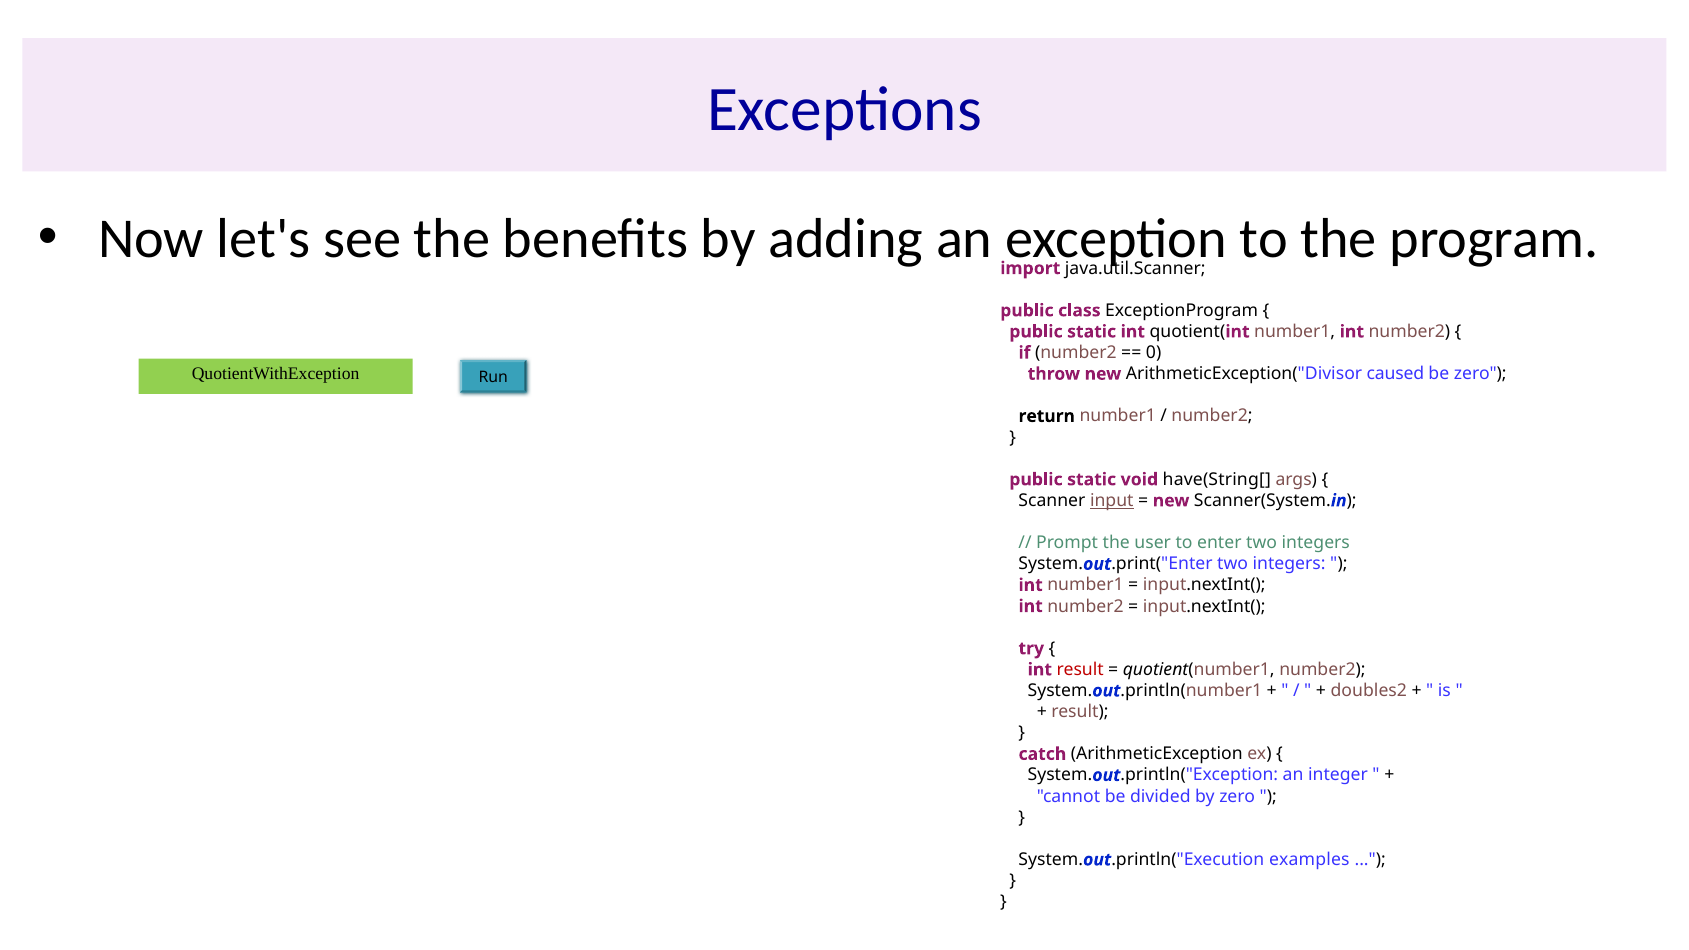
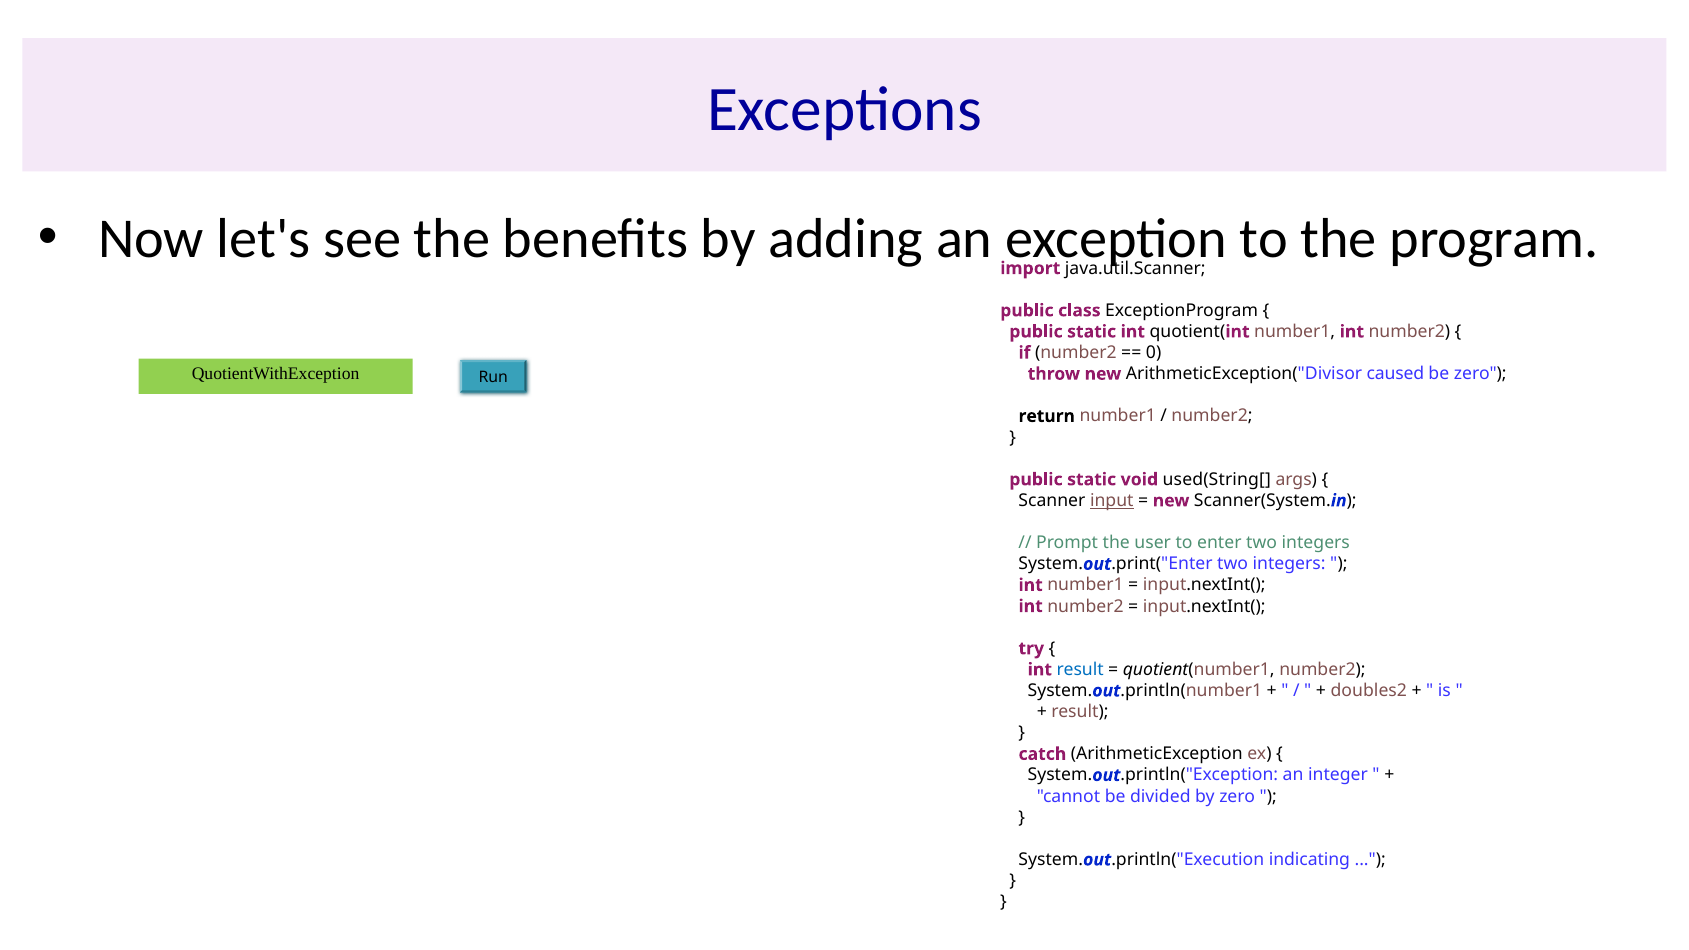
have(String[: have(String[ -> used(String[
result at (1080, 670) colour: red -> blue
examples: examples -> indicating
